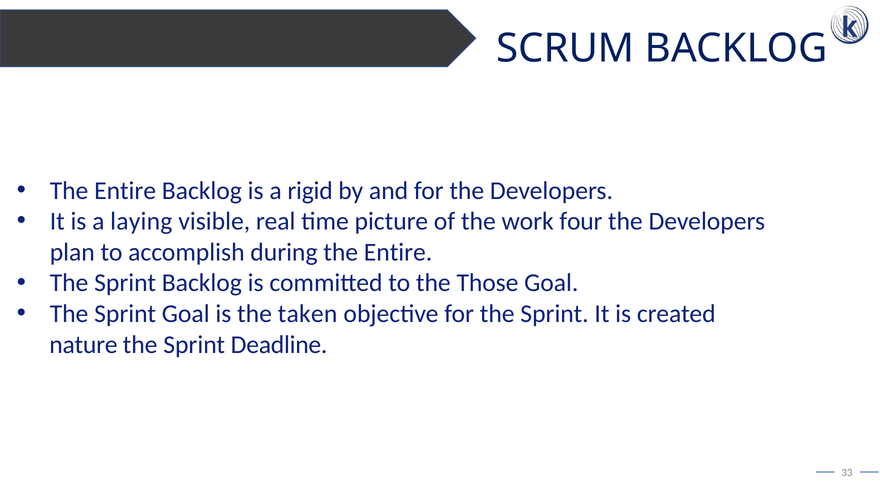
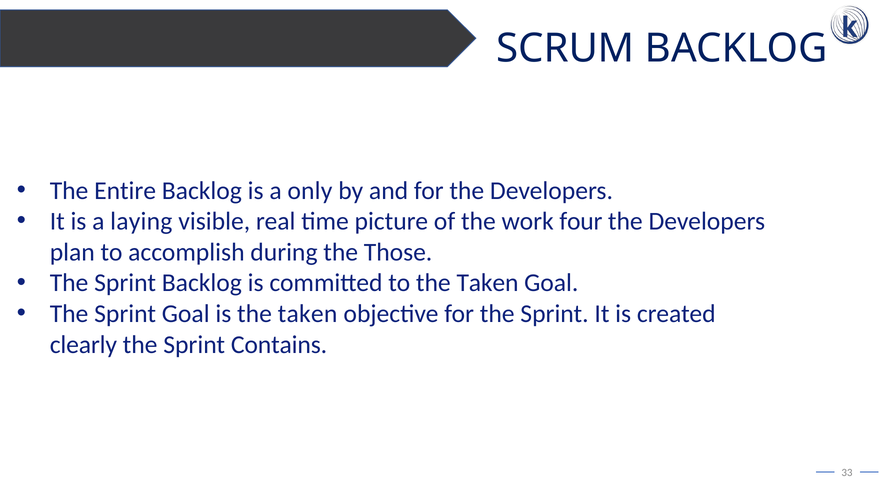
rigid: rigid -> only
during the Entire: Entire -> Those
to the Those: Those -> Taken
nature: nature -> clearly
Deadline: Deadline -> Contains
